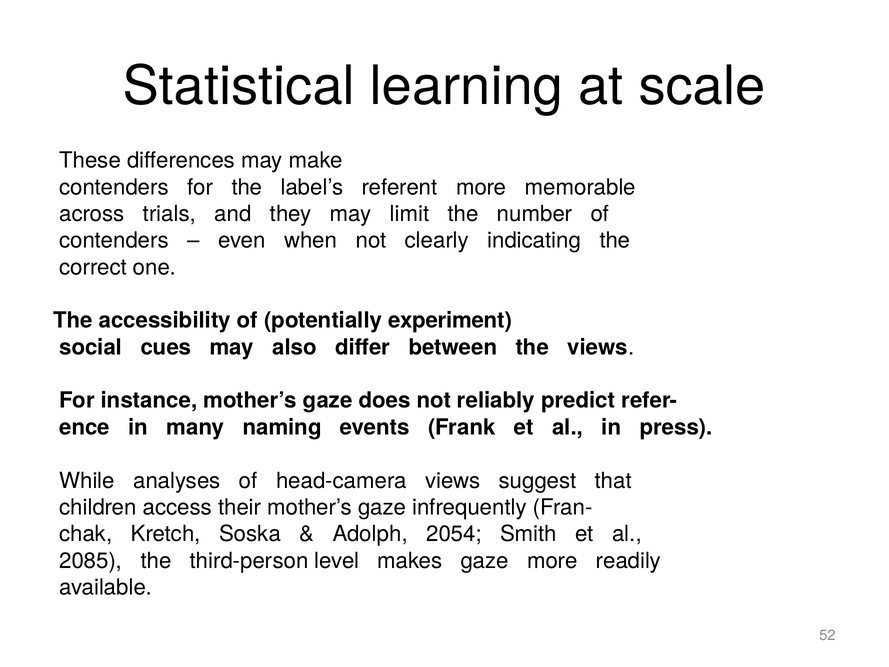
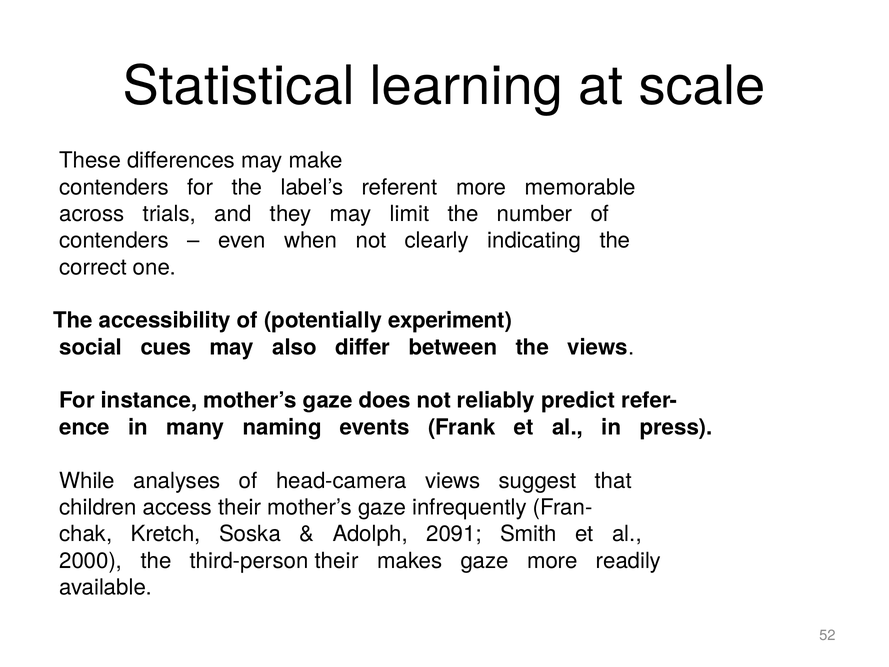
2054: 2054 -> 2091
2085: 2085 -> 2000
third-person level: level -> their
